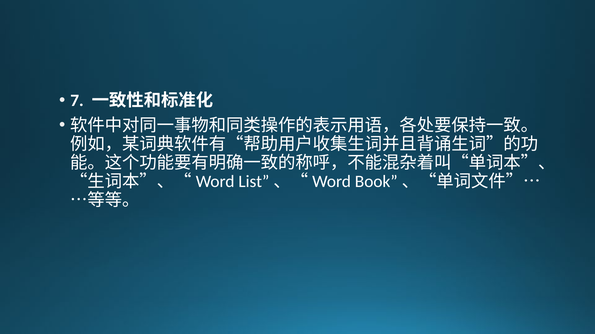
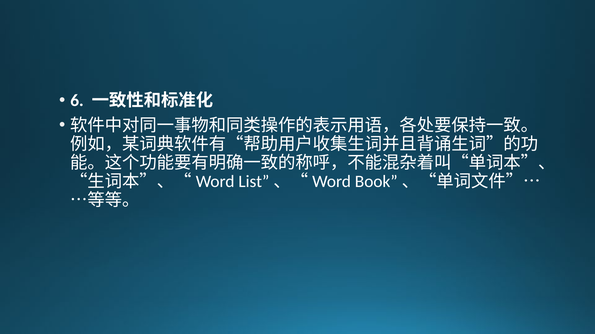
7: 7 -> 6
